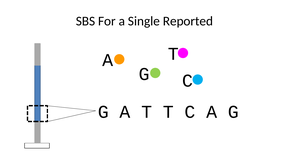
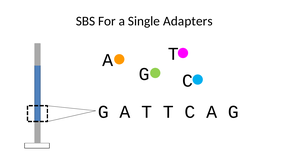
Reported: Reported -> Adapters
